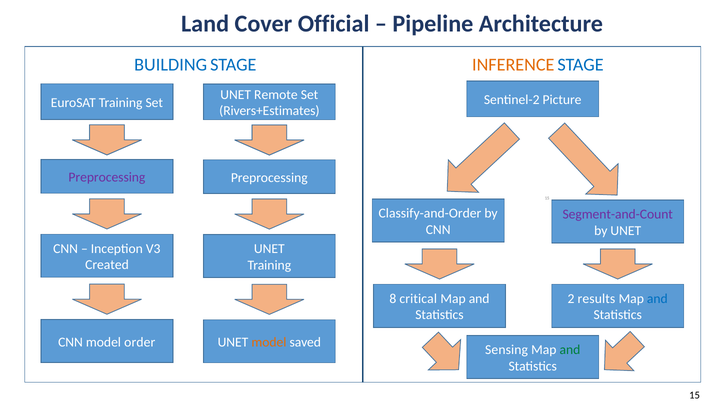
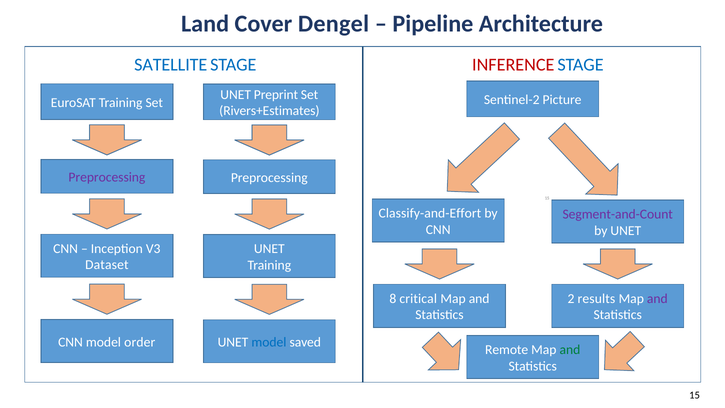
Official: Official -> Dengel
BUILDING: BUILDING -> SATELLITE
INFERENCE colour: orange -> red
Remote: Remote -> Preprint
Classify-and-Order: Classify-and-Order -> Classify-and-Effort
Created: Created -> Dataset
and at (657, 299) colour: blue -> purple
model at (269, 342) colour: orange -> blue
Sensing: Sensing -> Remote
